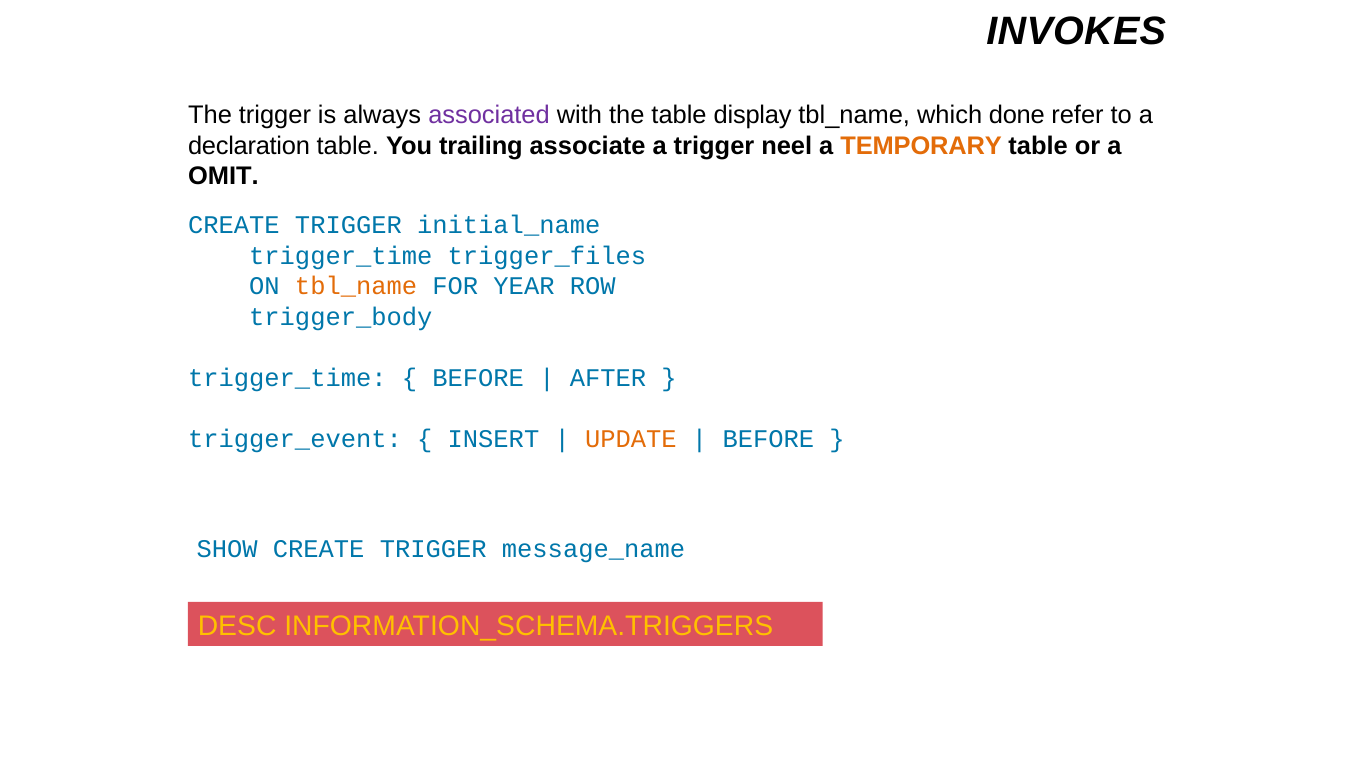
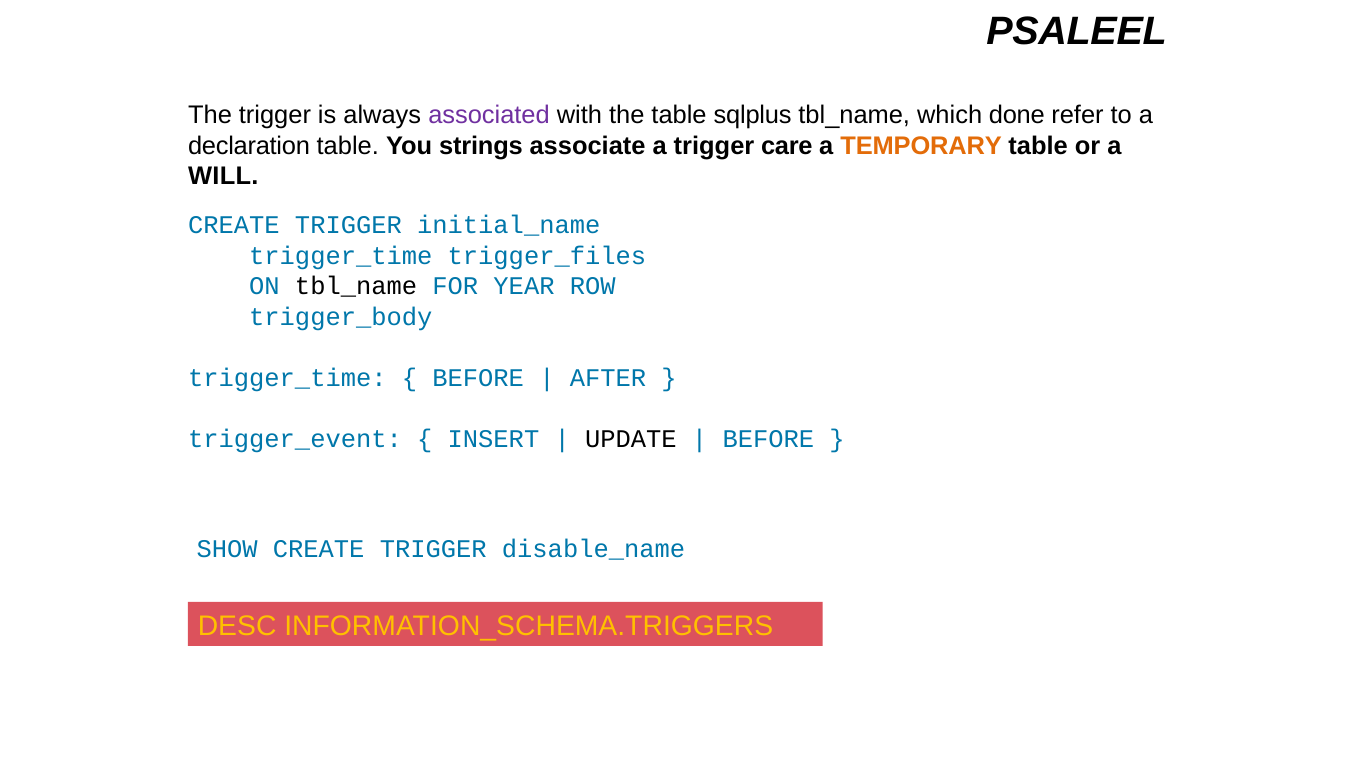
INVOKES: INVOKES -> PSALEEL
display: display -> sqlplus
trailing: trailing -> strings
neel: neel -> care
OMIT: OMIT -> WILL
tbl_name at (356, 287) colour: orange -> black
UPDATE colour: orange -> black
message_name: message_name -> disable_name
